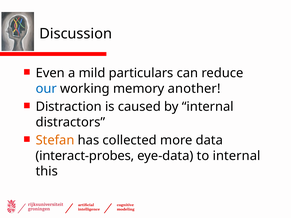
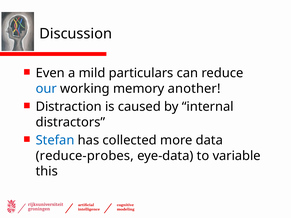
Stefan colour: orange -> blue
interact-probes: interact-probes -> reduce-probes
to internal: internal -> variable
